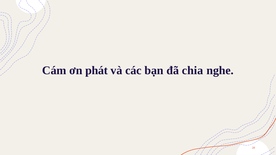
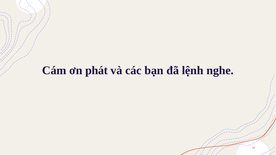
chia: chia -> lệnh
